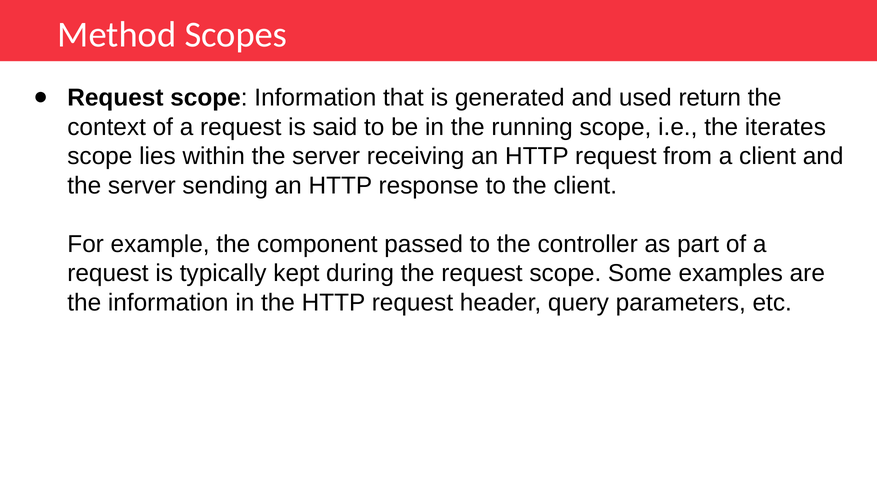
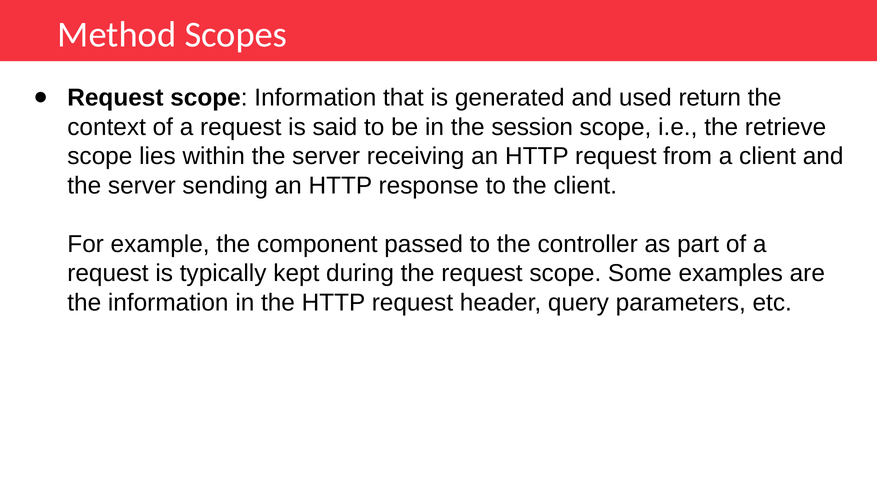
running: running -> session
iterates: iterates -> retrieve
